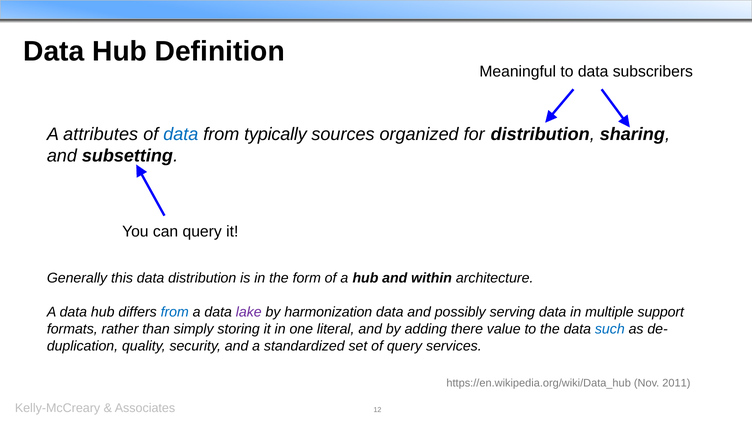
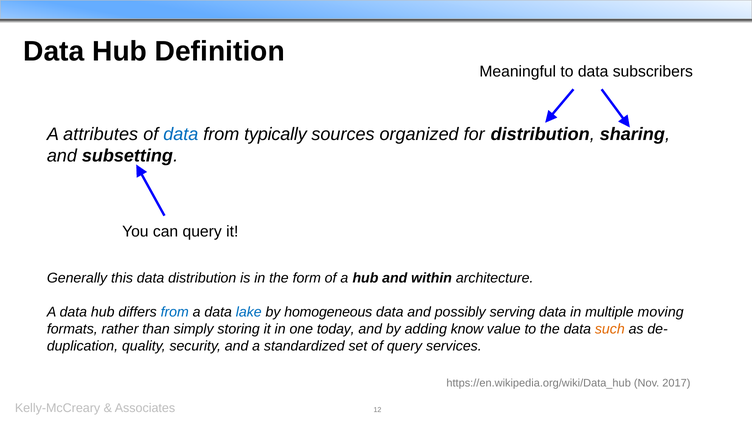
lake colour: purple -> blue
harmonization: harmonization -> homogeneous
support: support -> moving
literal: literal -> today
there: there -> know
such colour: blue -> orange
2011: 2011 -> 2017
